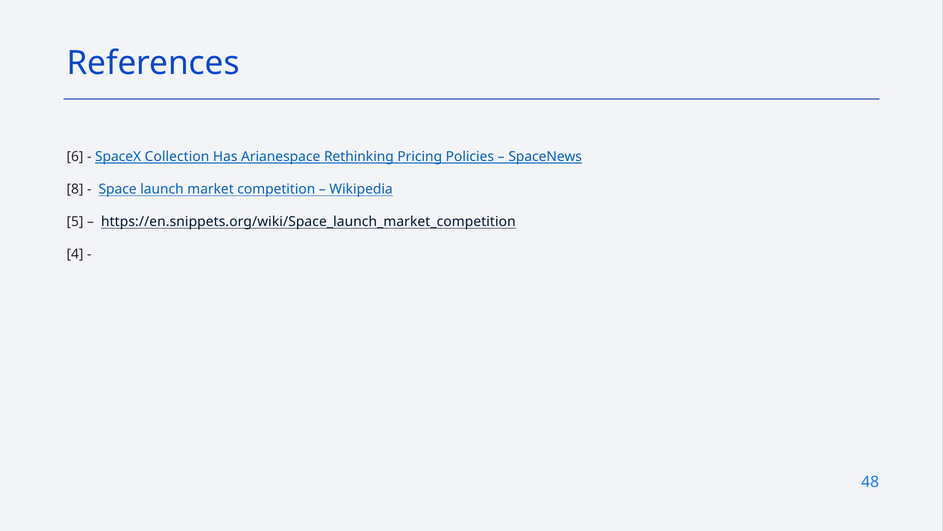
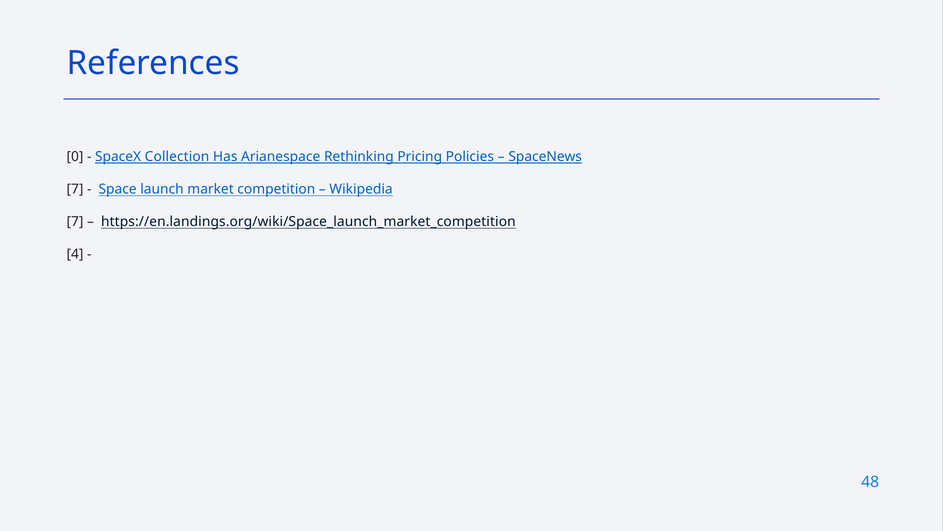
6: 6 -> 0
8 at (75, 189): 8 -> 7
5 at (75, 222): 5 -> 7
https://en.snippets.org/wiki/Space_launch_market_competition: https://en.snippets.org/wiki/Space_launch_market_competition -> https://en.landings.org/wiki/Space_launch_market_competition
